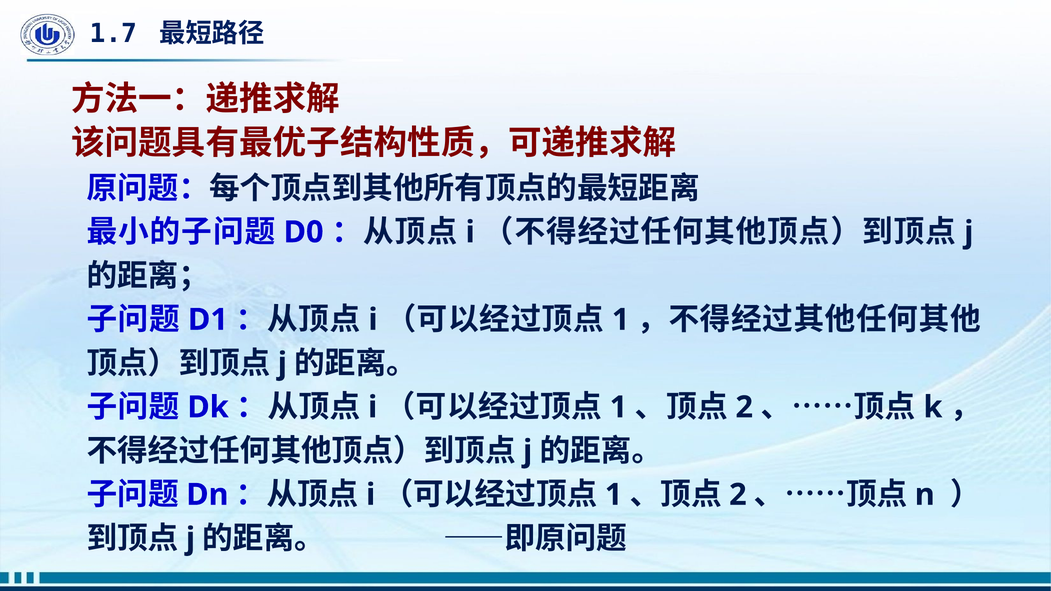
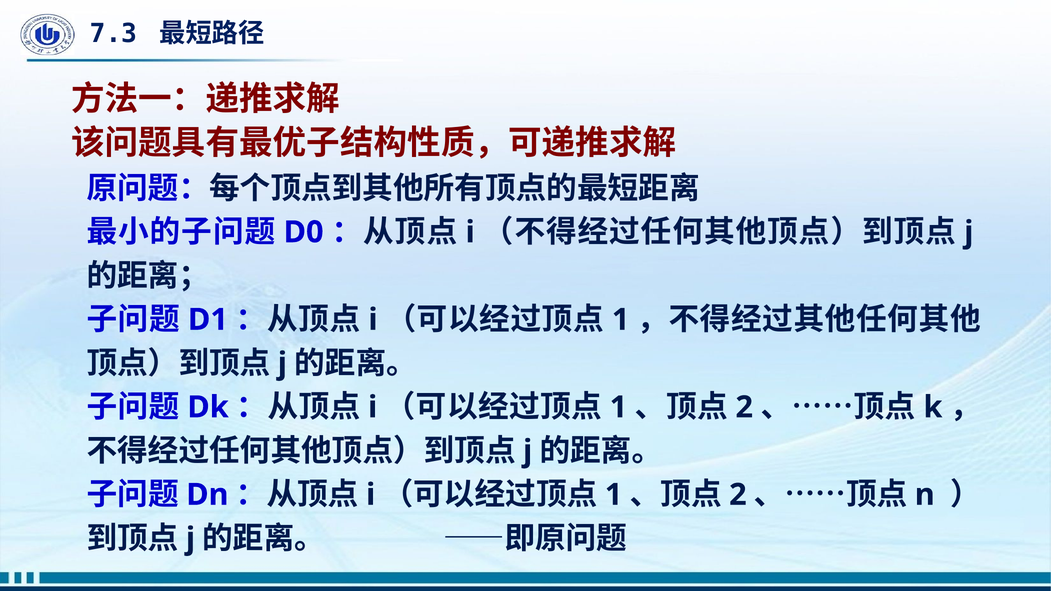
1.7: 1.7 -> 7.3
